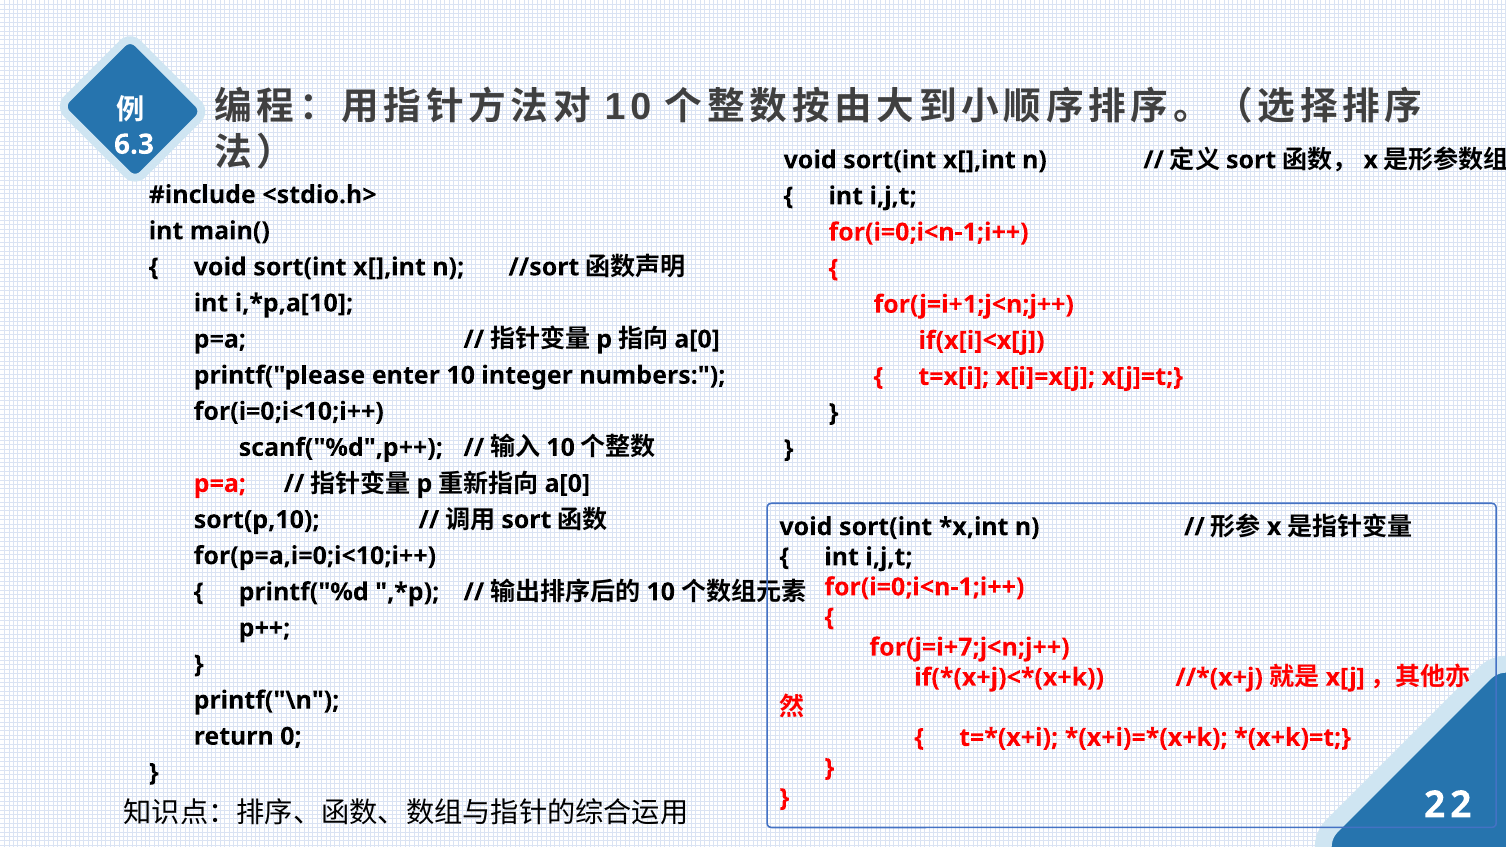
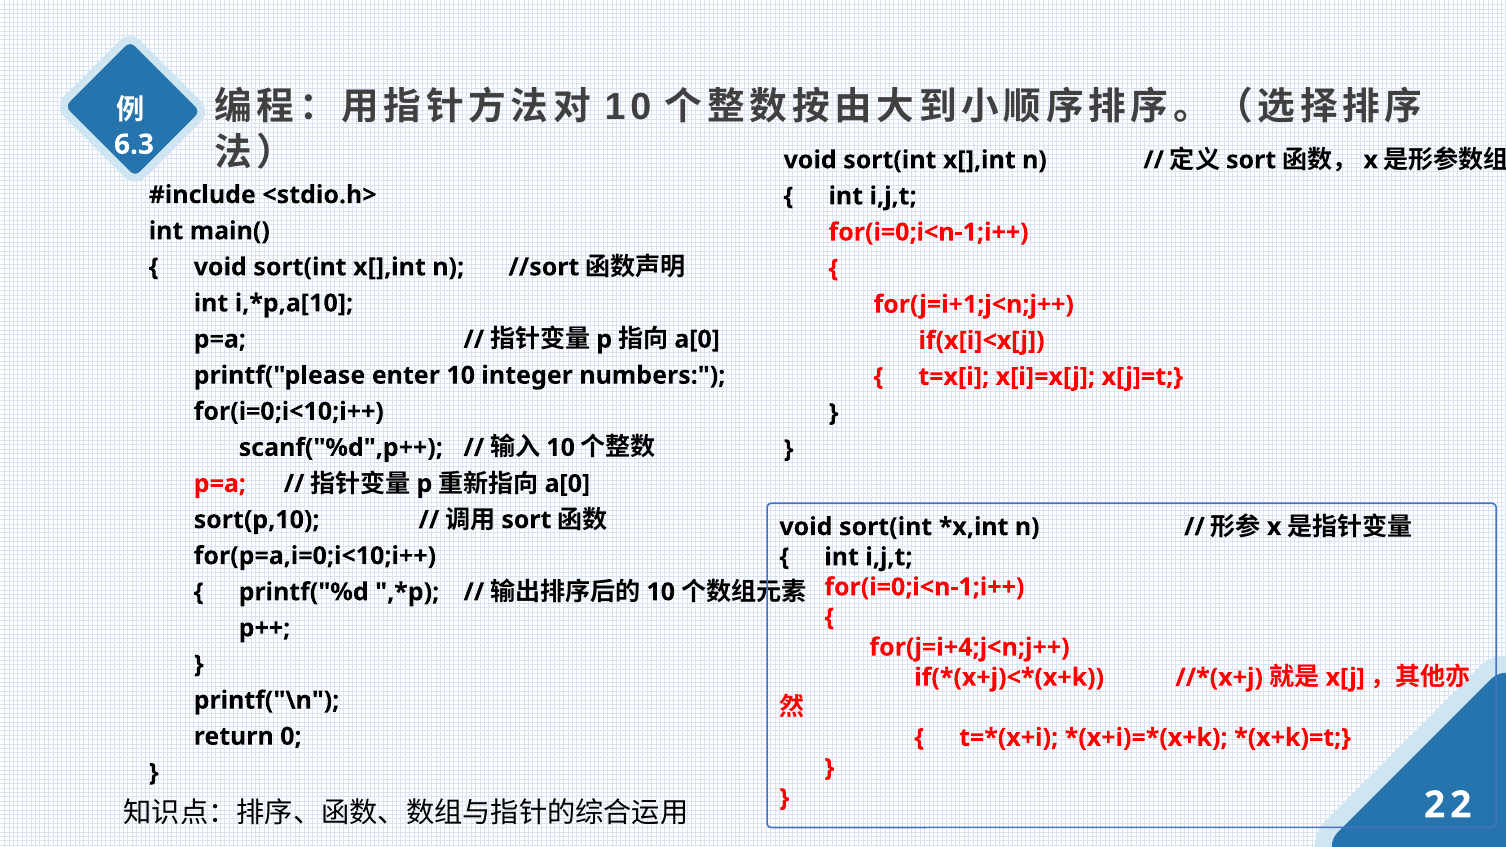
for(j=i+7;j<n;j++: for(j=i+7;j<n;j++ -> for(j=i+4;j<n;j++
